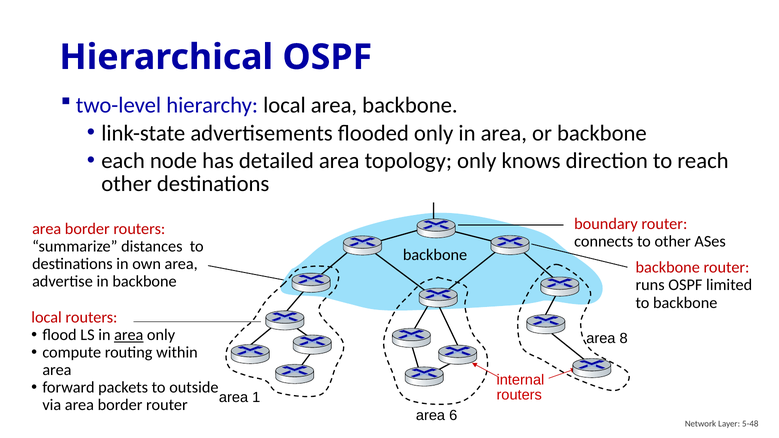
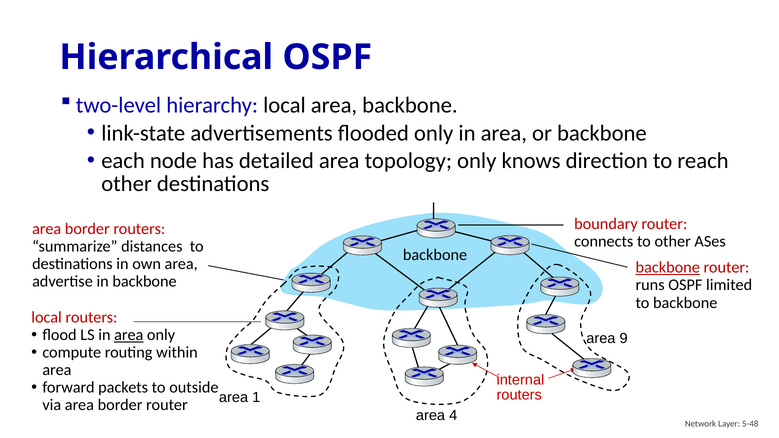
backbone at (668, 268) underline: none -> present
8: 8 -> 9
6: 6 -> 4
